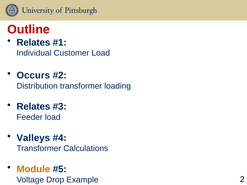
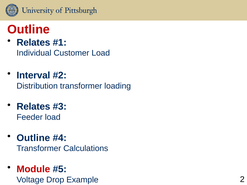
Occurs: Occurs -> Interval
Valleys at (33, 138): Valleys -> Outline
Module colour: orange -> red
